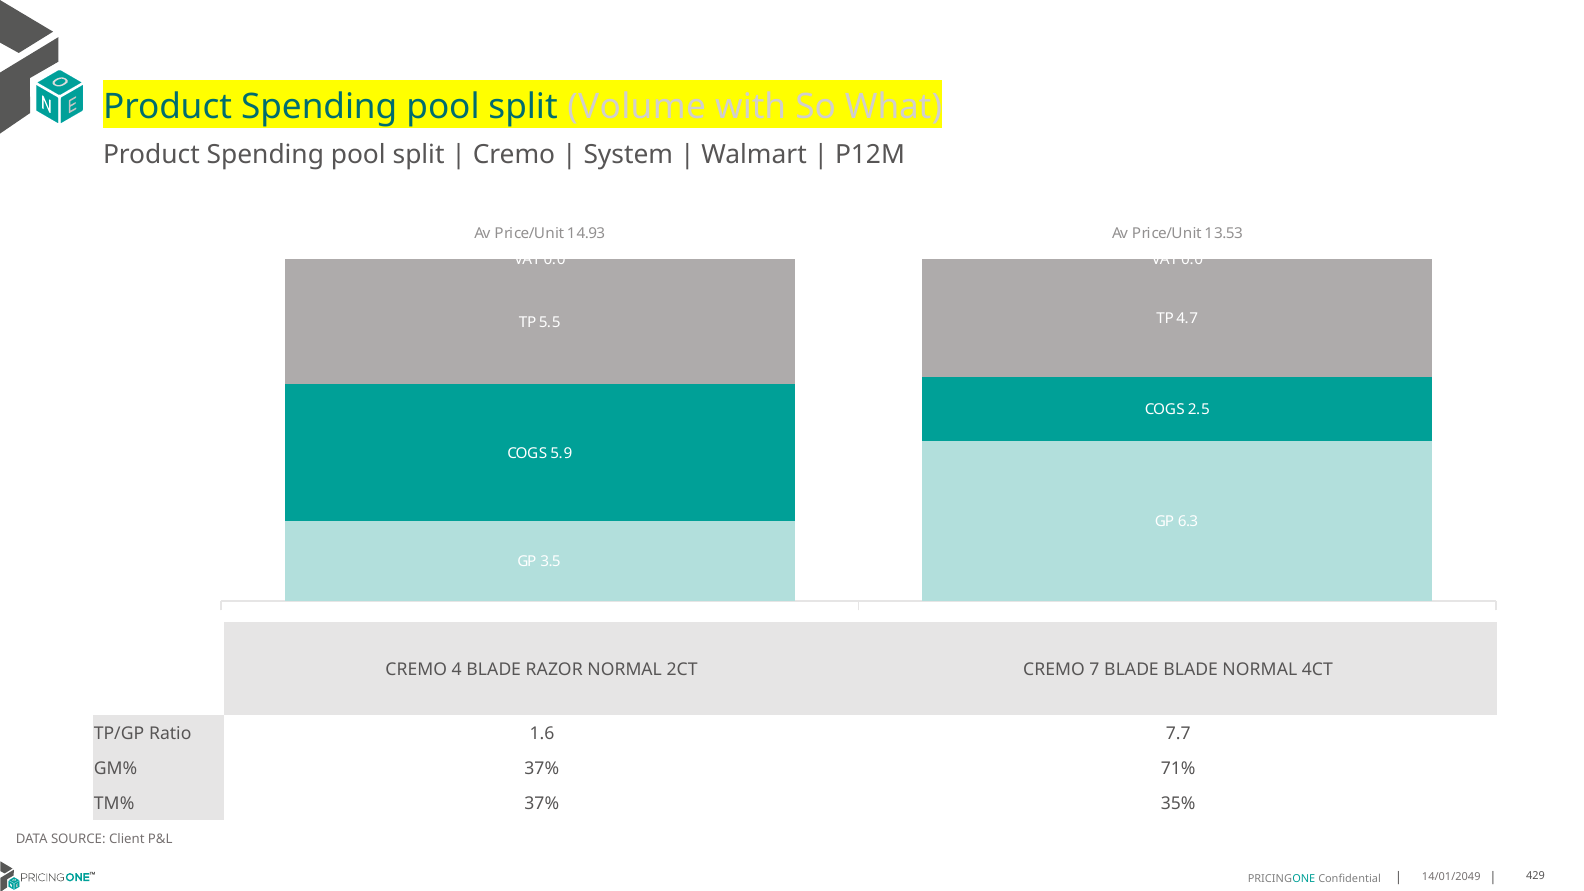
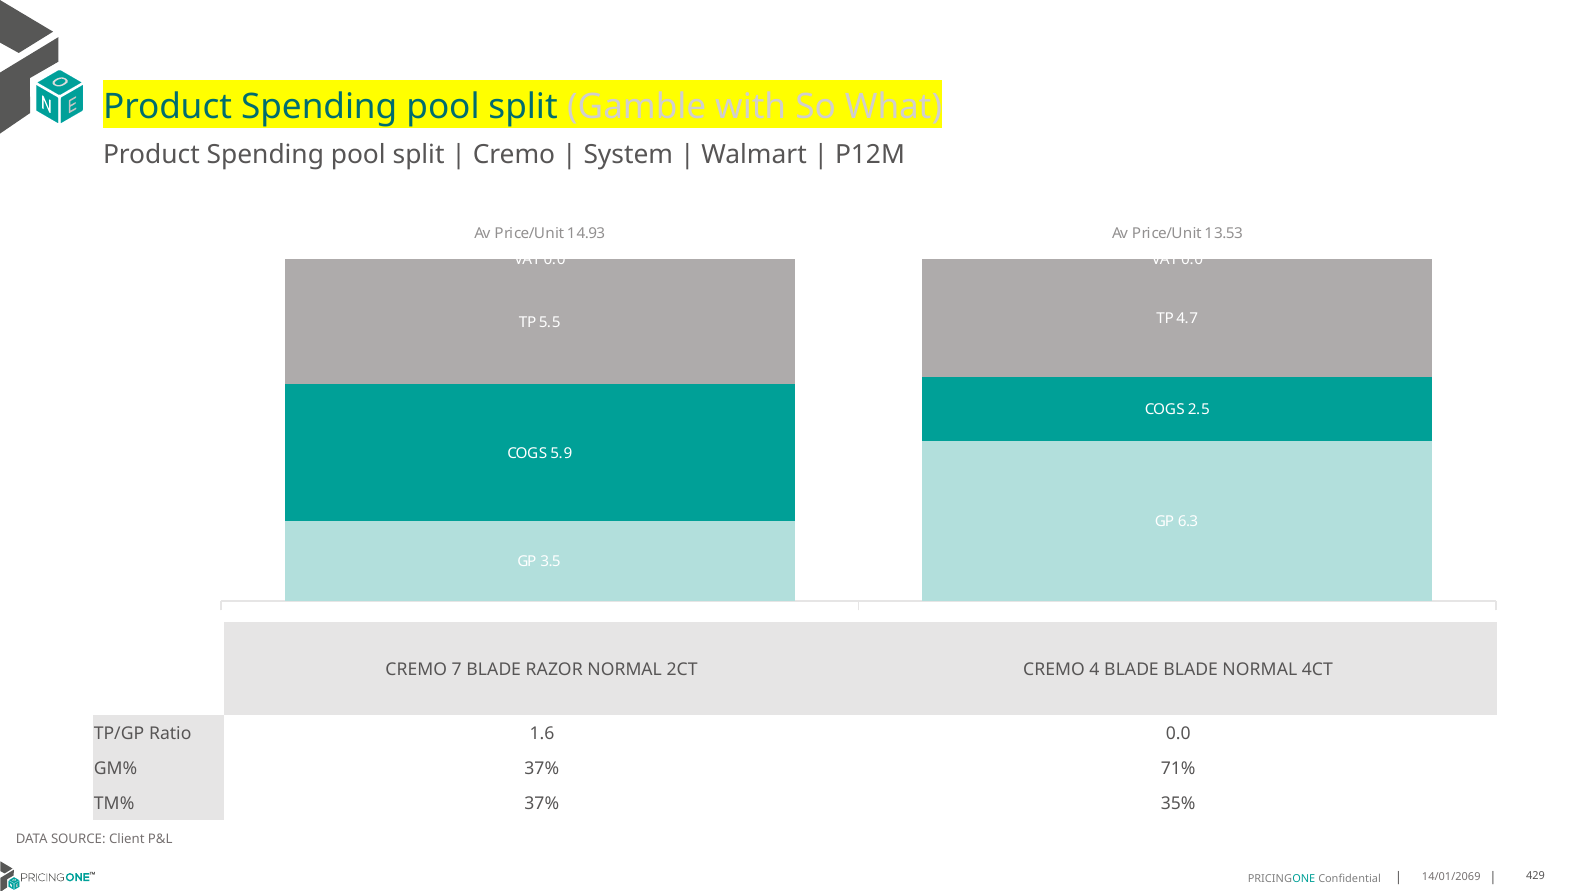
Volume: Volume -> Gamble
4: 4 -> 7
7: 7 -> 4
1.6 7.7: 7.7 -> 0.0
14/01/2049: 14/01/2049 -> 14/01/2069
